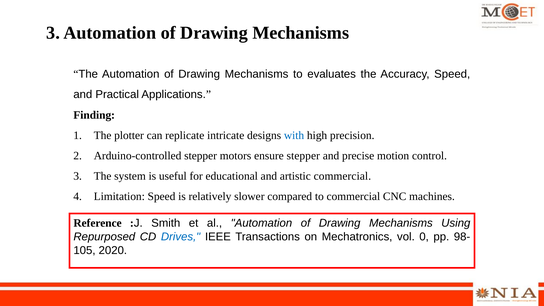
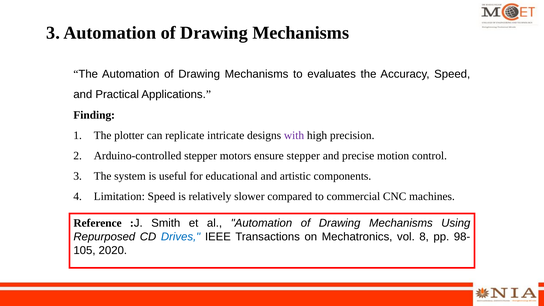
with colour: blue -> purple
artistic commercial: commercial -> components
0: 0 -> 8
